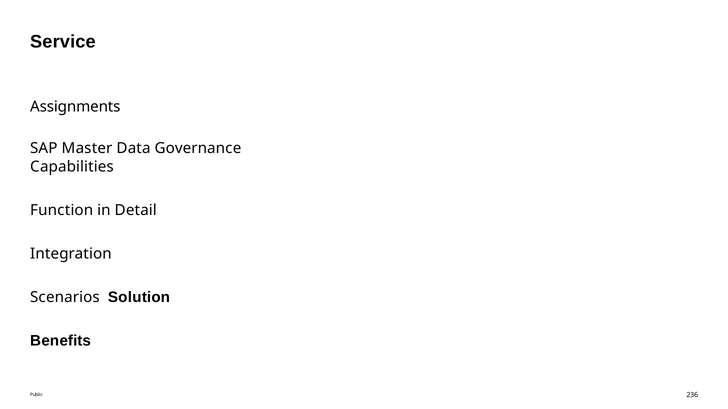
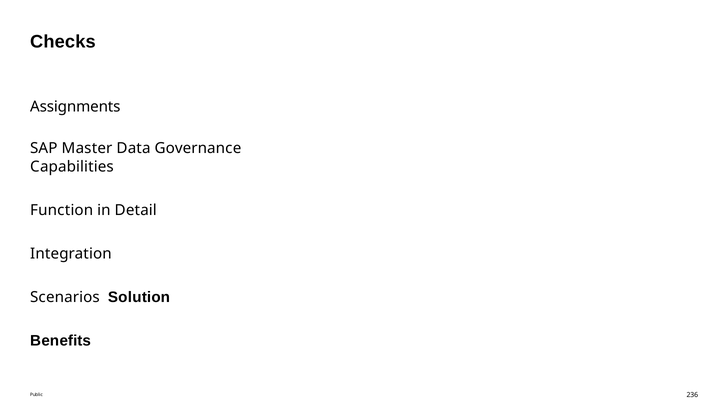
Service: Service -> Checks
